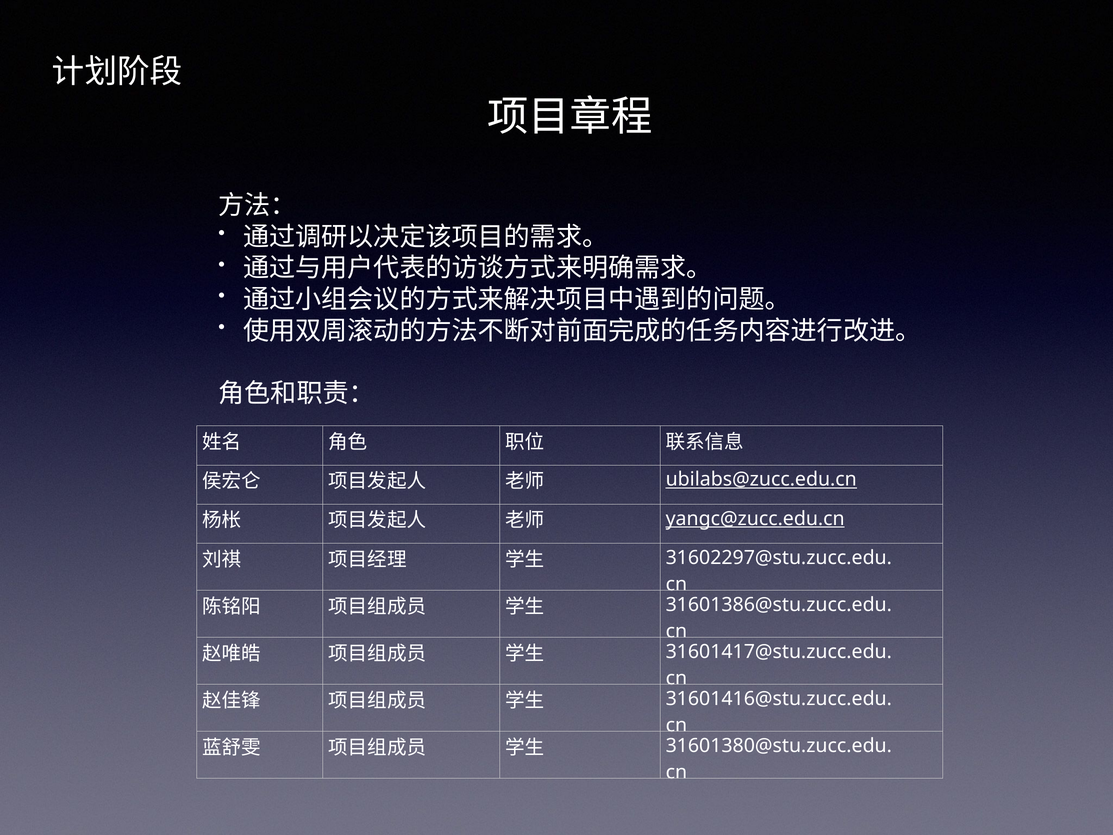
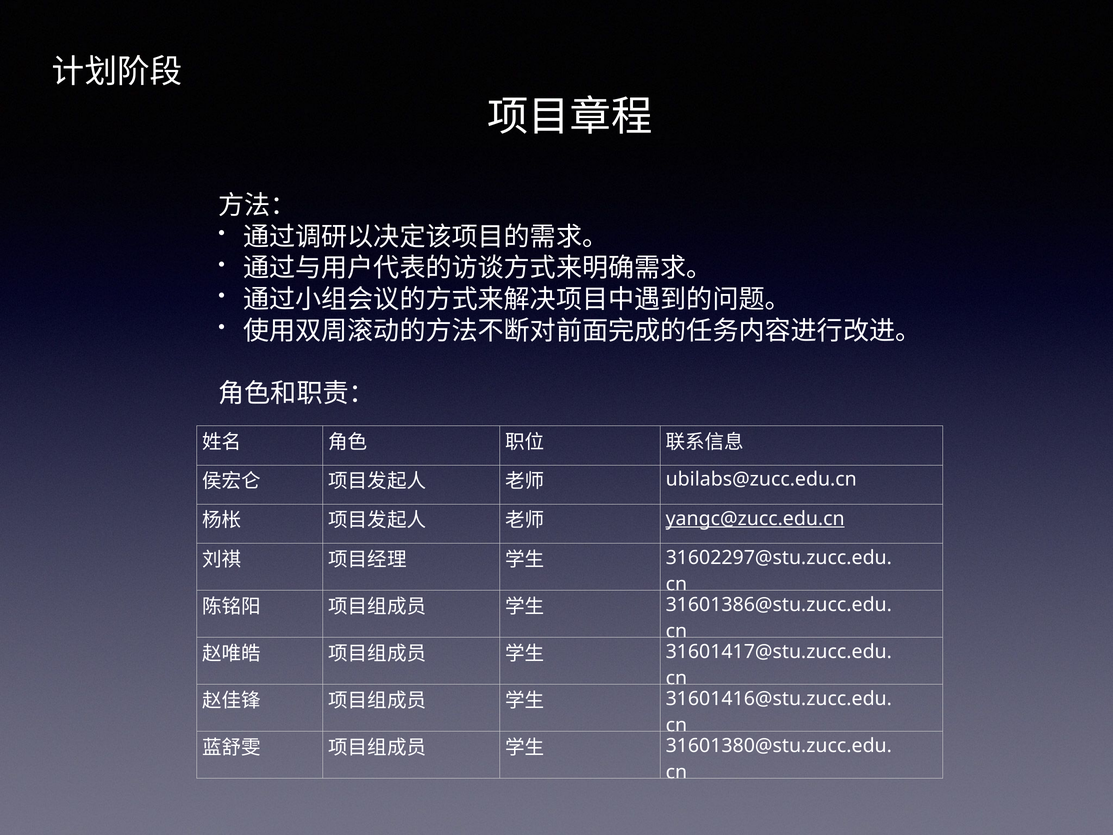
ubilabs@zucc.edu.cn underline: present -> none
